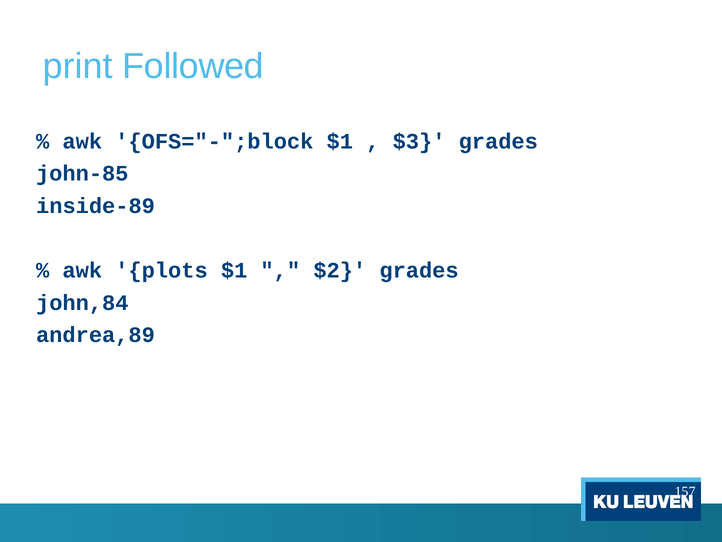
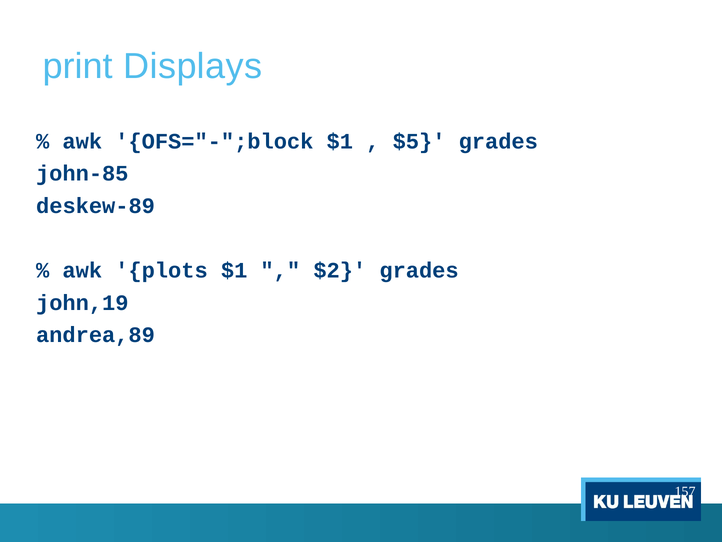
Followed: Followed -> Displays
$3: $3 -> $5
inside-89: inside-89 -> deskew-89
john,84: john,84 -> john,19
